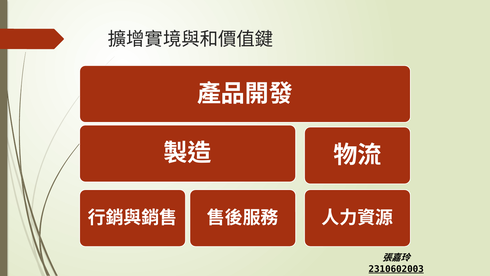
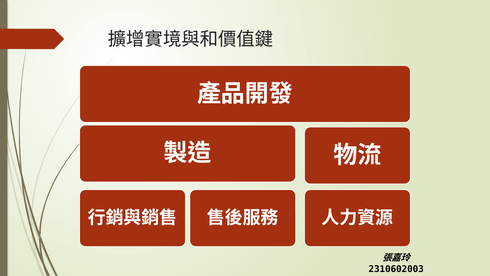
2310602003 underline: present -> none
